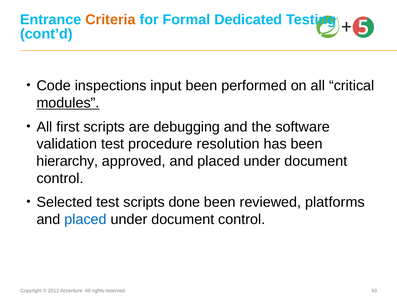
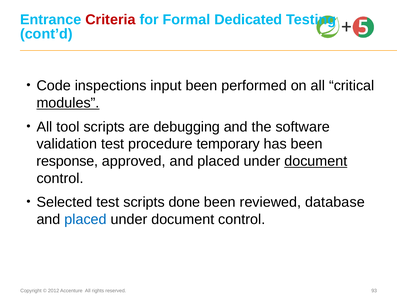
Criteria colour: orange -> red
first: first -> tool
resolution: resolution -> temporary
hierarchy: hierarchy -> response
document at (316, 161) underline: none -> present
platforms: platforms -> database
